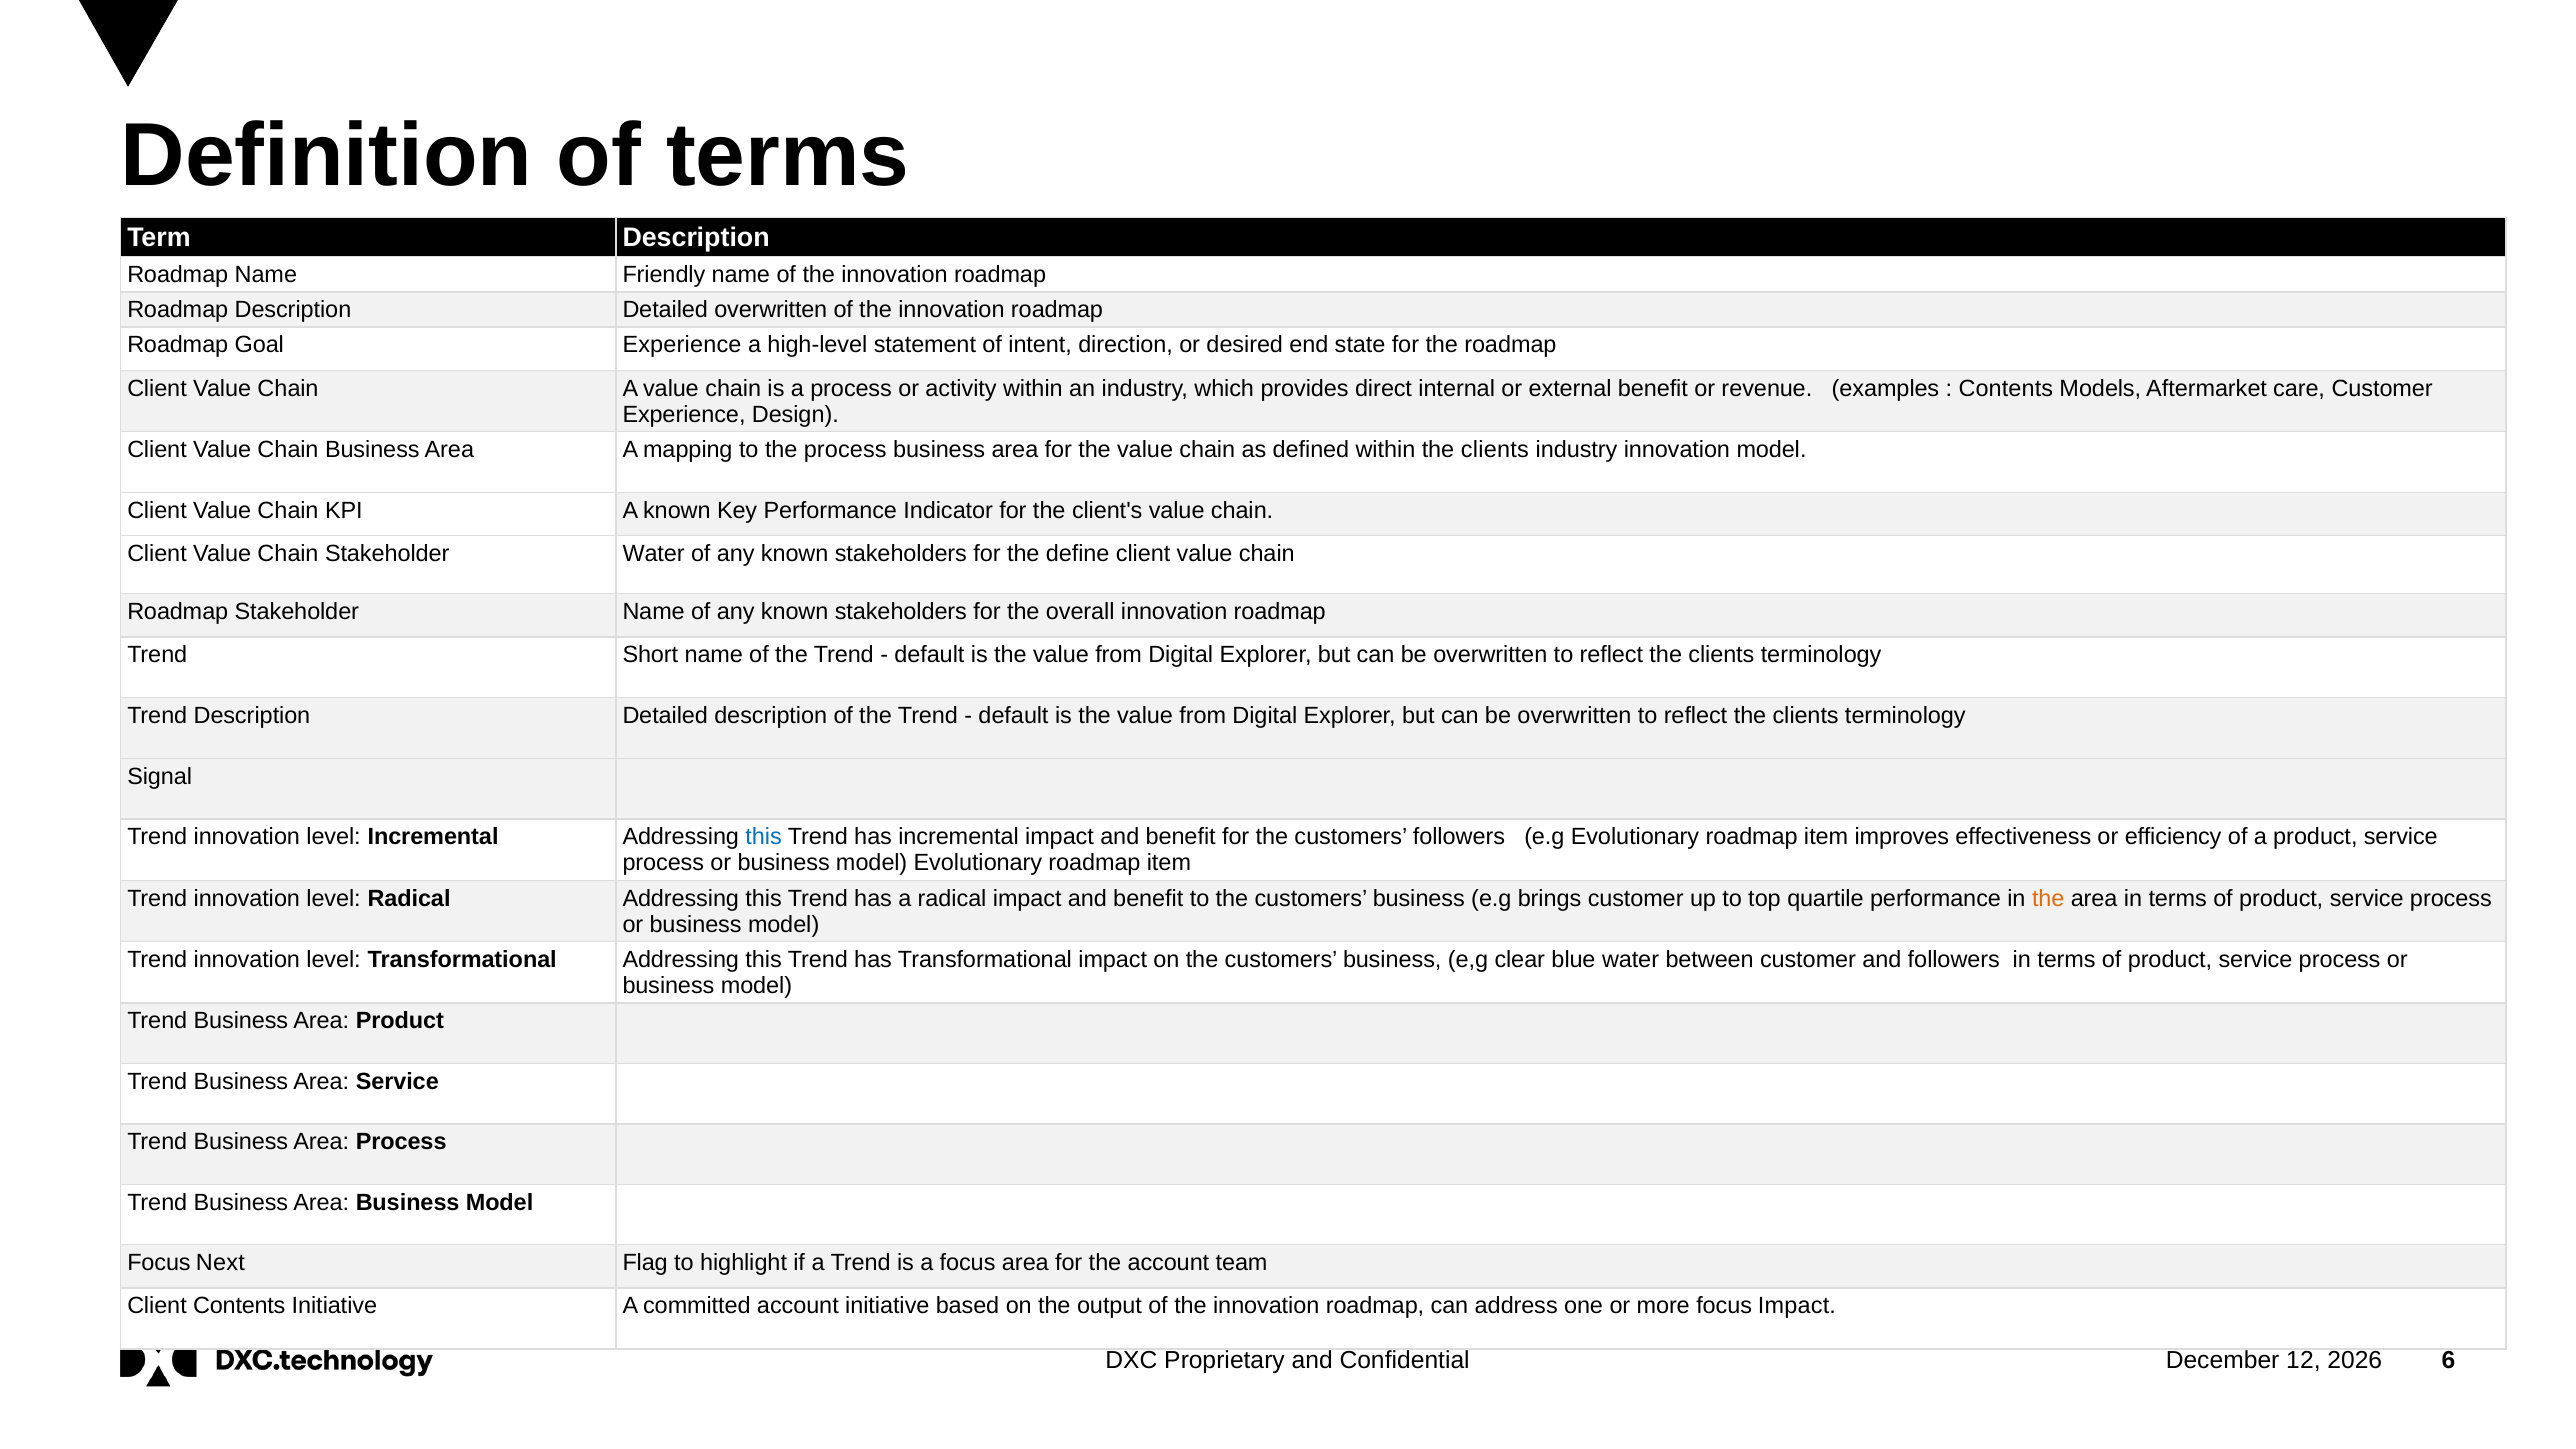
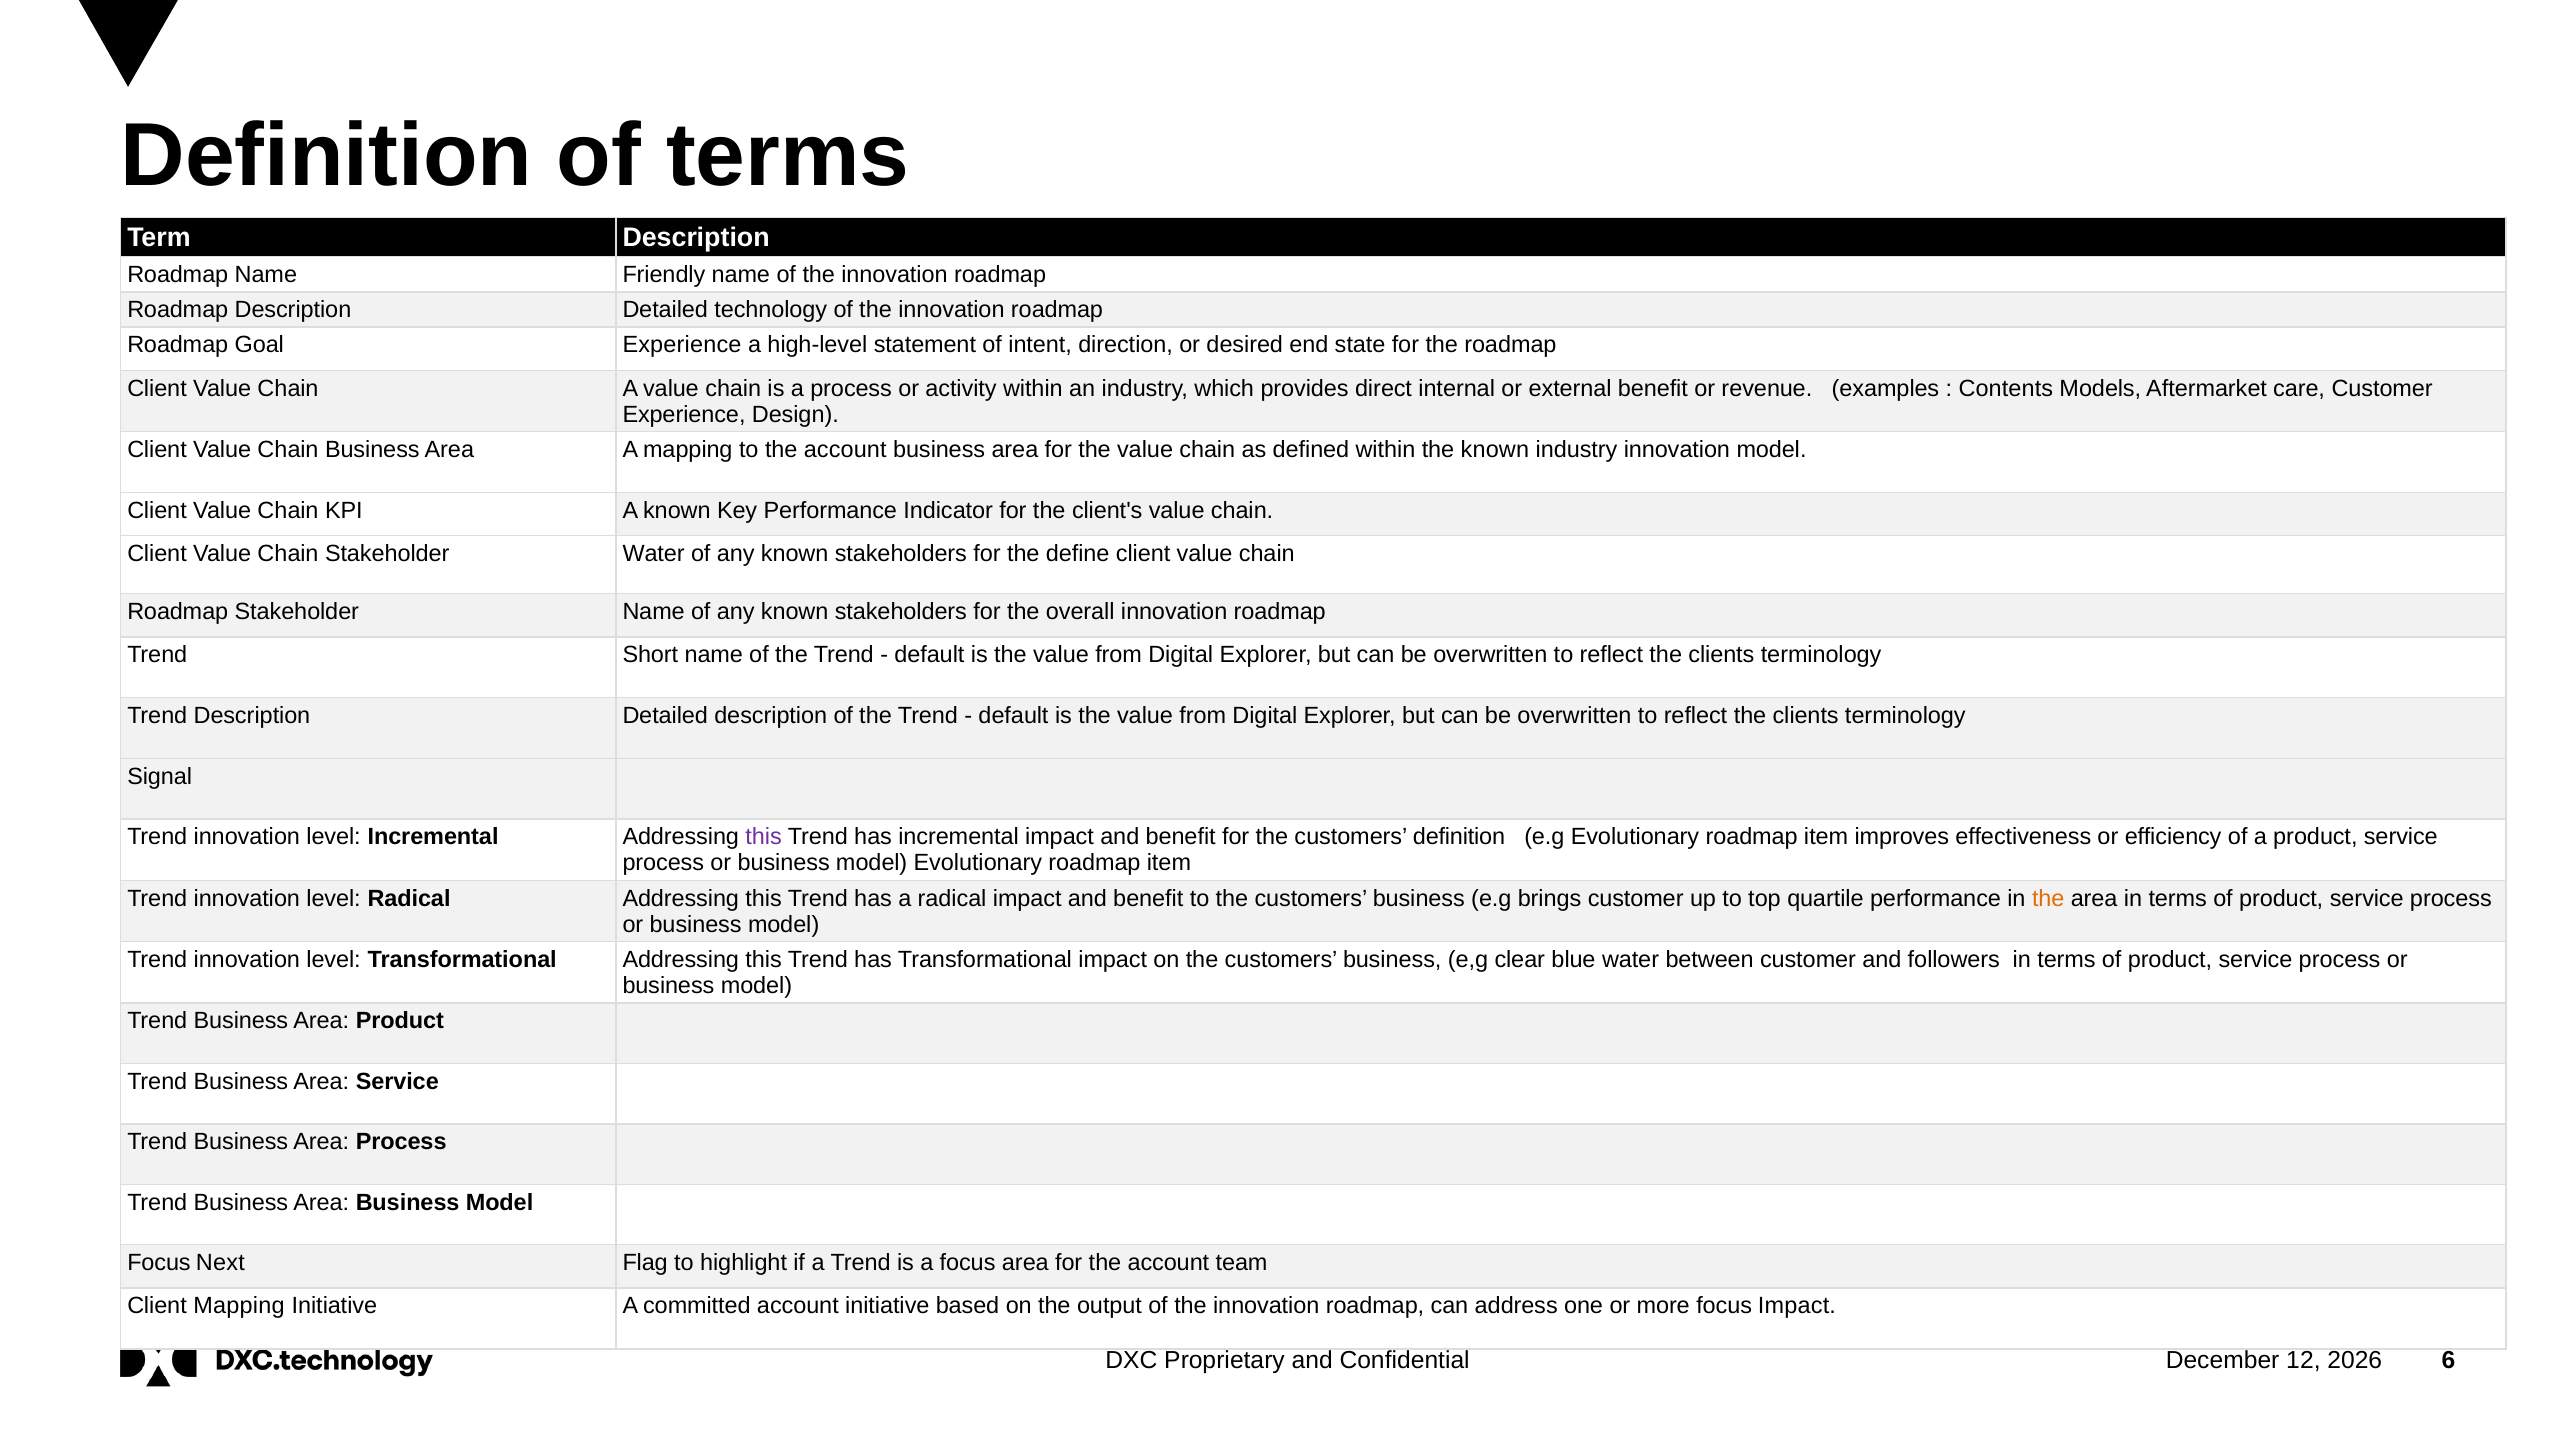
Detailed overwritten: overwritten -> technology
to the process: process -> account
within the clients: clients -> known
this at (764, 837) colour: blue -> purple
customers followers: followers -> definition
Client Contents: Contents -> Mapping
